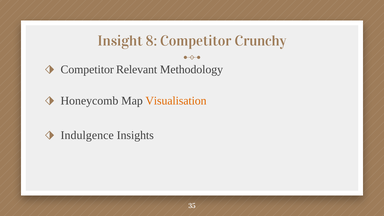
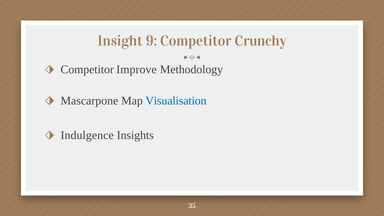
8: 8 -> 9
Relevant: Relevant -> Improve
Honeycomb: Honeycomb -> Mascarpone
Visualisation colour: orange -> blue
